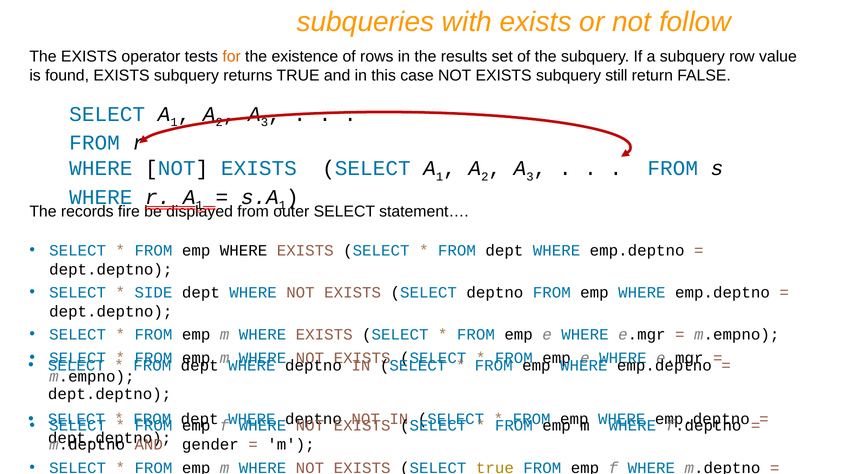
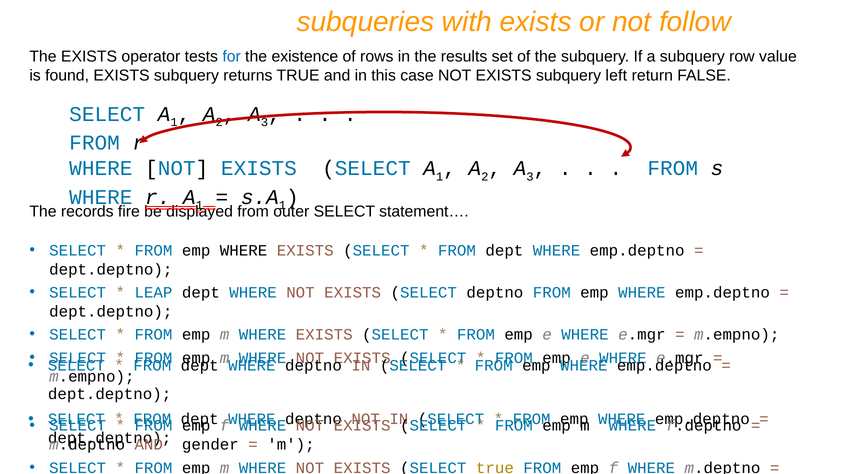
for colour: orange -> blue
still: still -> left
SIDE: SIDE -> LEAP
